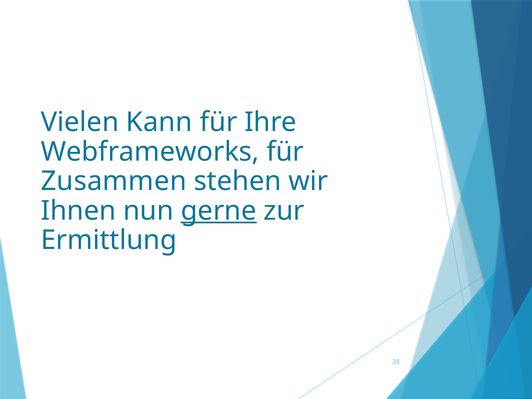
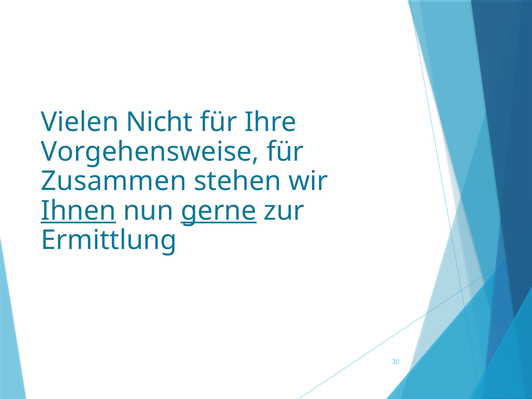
Kann: Kann -> Nicht
Webframeworks: Webframeworks -> Vorgehensweise
Ihnen underline: none -> present
